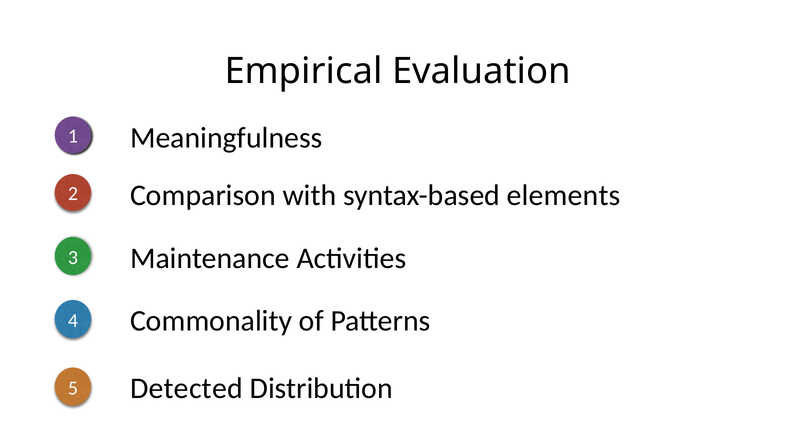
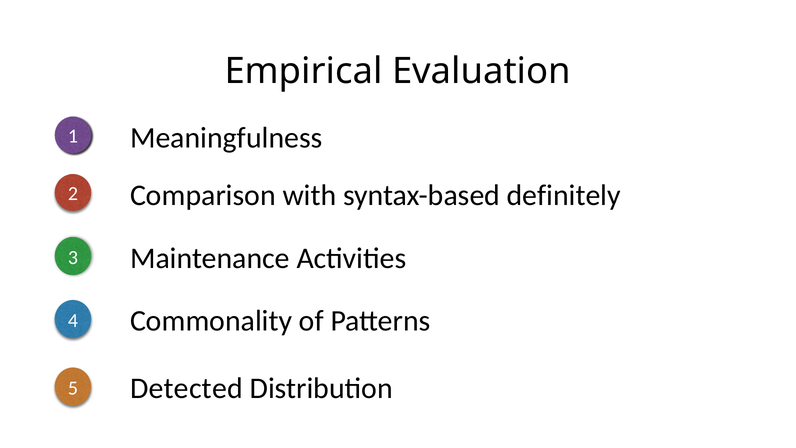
elements: elements -> definitely
